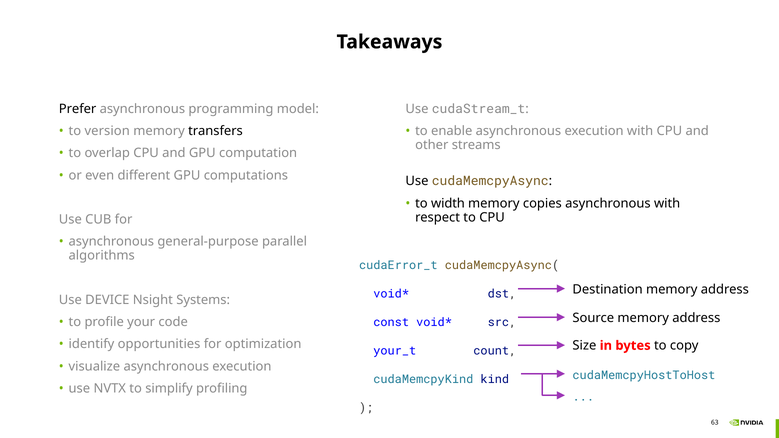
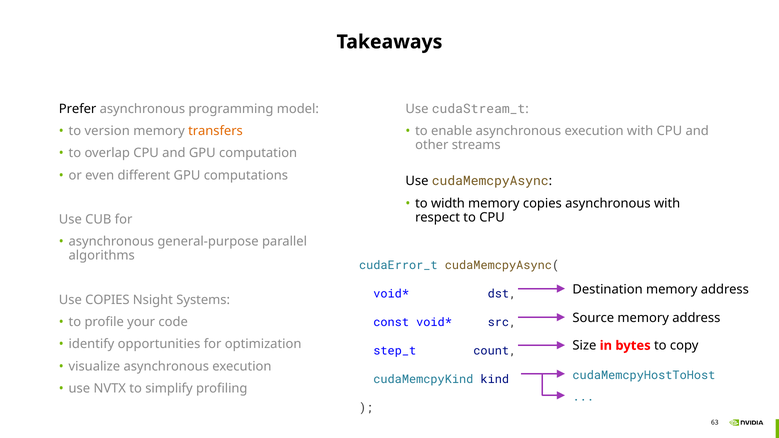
transfers colour: black -> orange
Use DEVICE: DEVICE -> COPIES
your_t: your_t -> step_t
